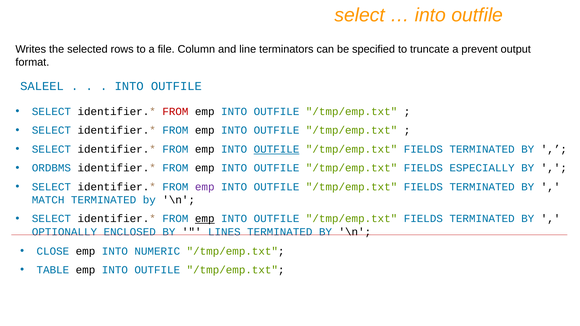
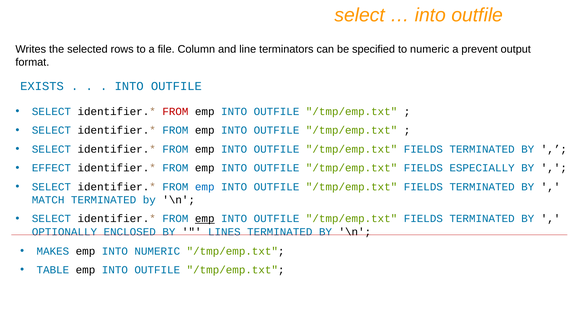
to truncate: truncate -> numeric
SALEEL: SALEEL -> EXISTS
OUTFILE at (277, 149) underline: present -> none
ORDBMS: ORDBMS -> EFFECT
emp at (205, 187) colour: purple -> blue
CLOSE: CLOSE -> MAKES
